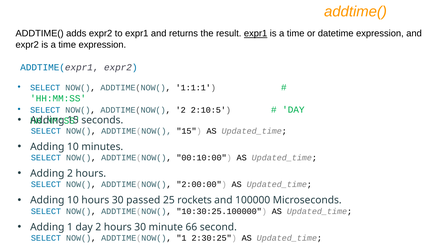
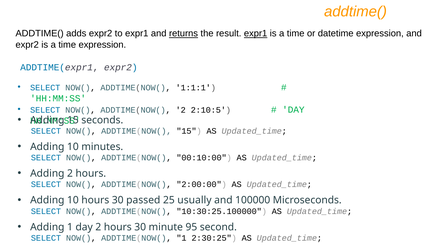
returns underline: none -> present
rockets: rockets -> usually
66: 66 -> 95
